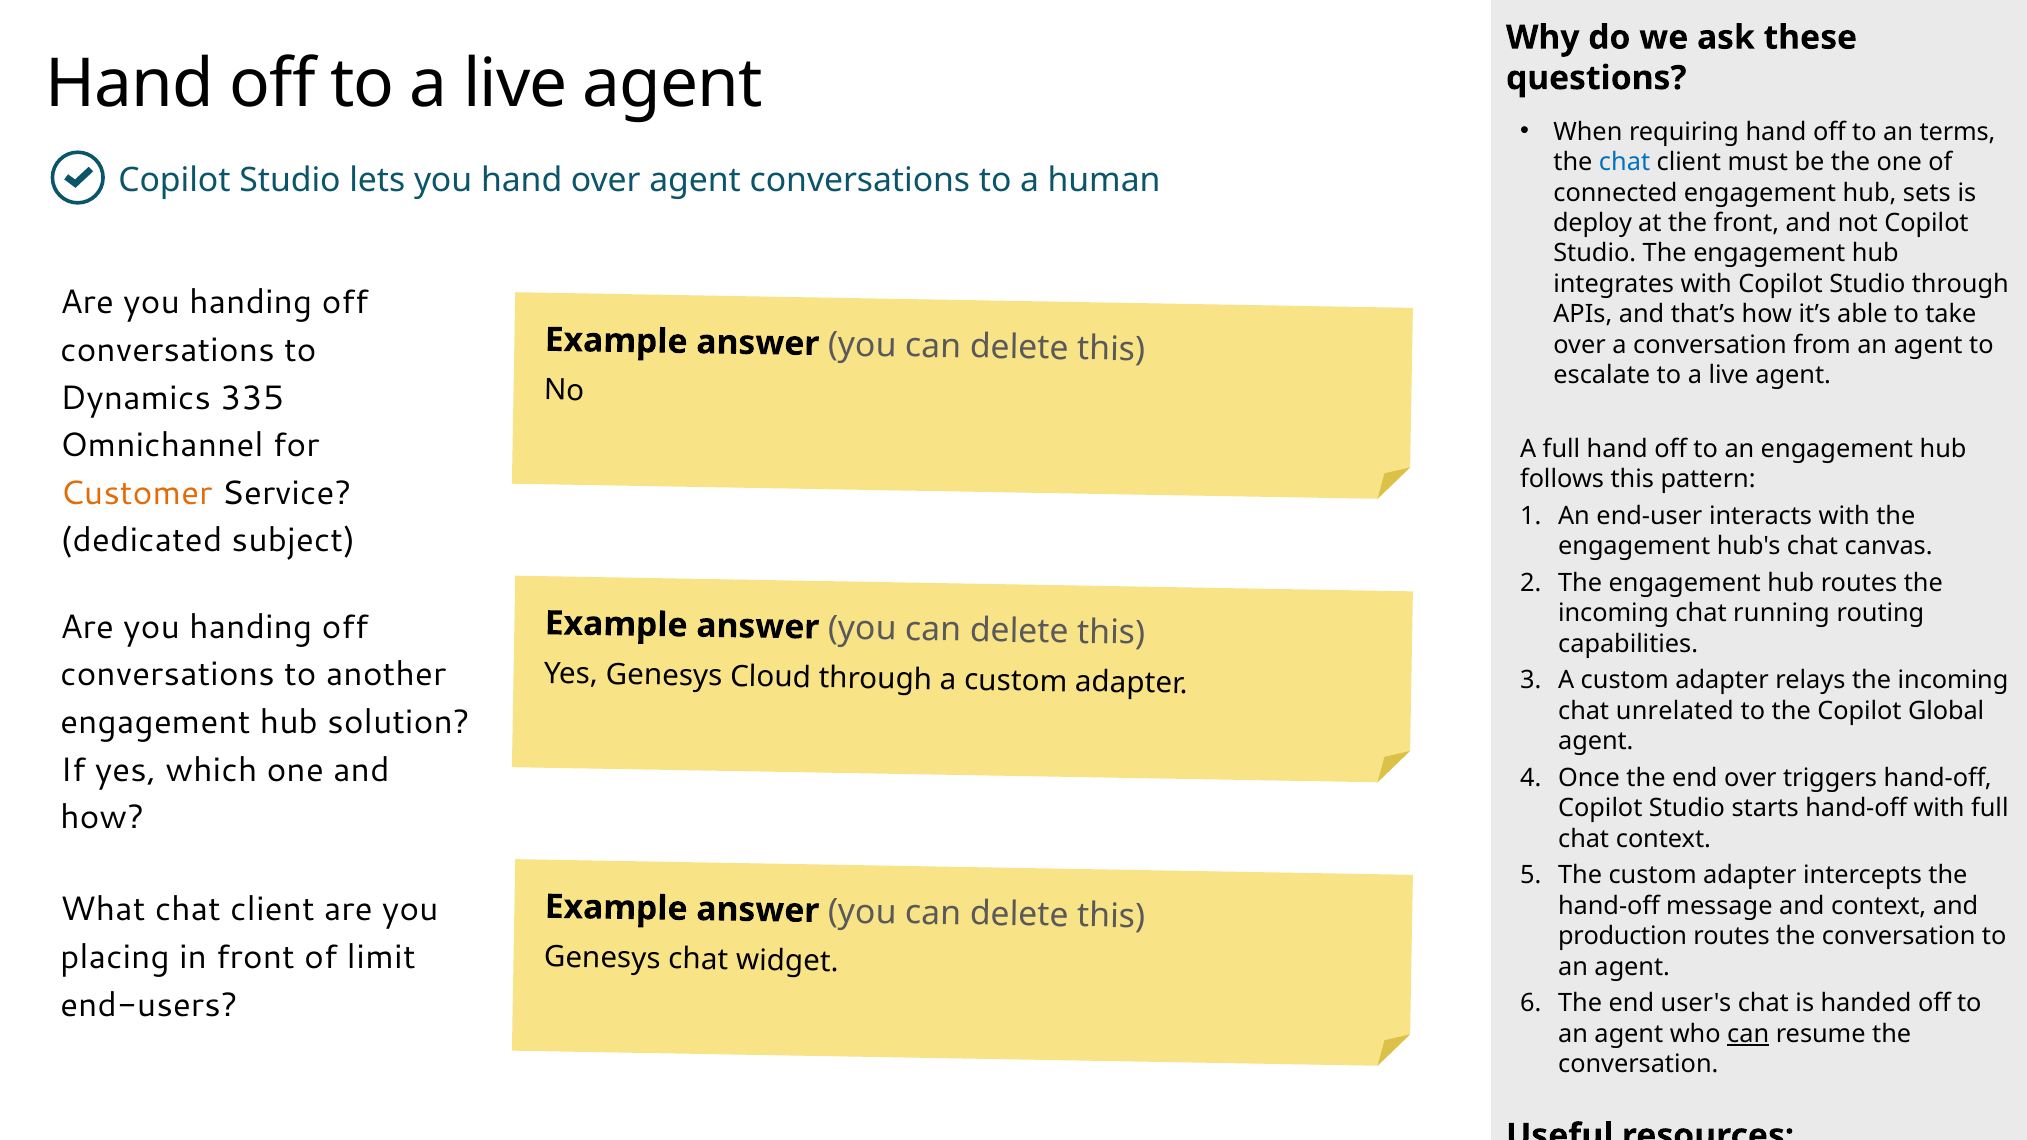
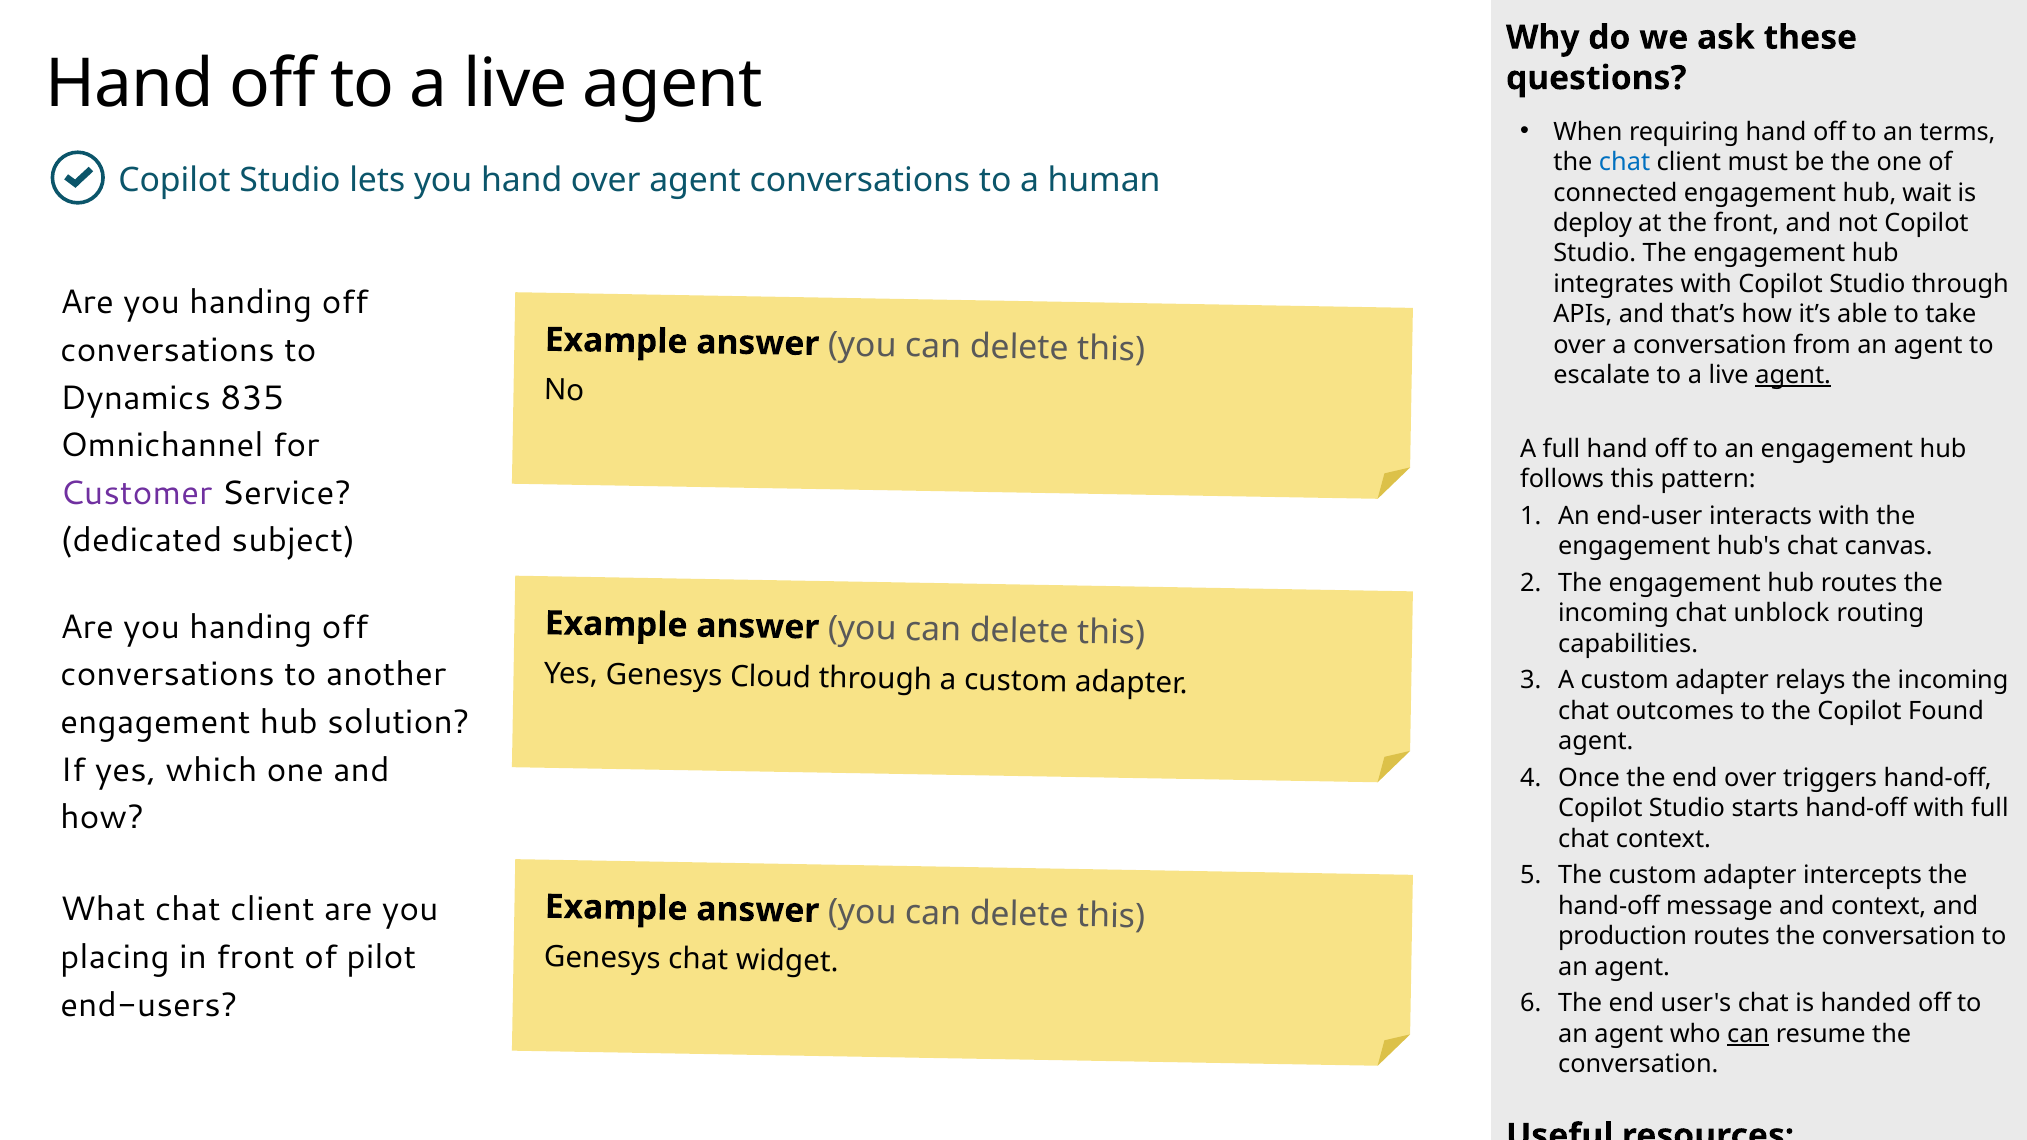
sets: sets -> wait
agent at (1793, 375) underline: none -> present
335: 335 -> 835
Customer at (136, 493) colour: orange -> purple
running: running -> unblock
unrelated: unrelated -> outcomes
Global: Global -> Found
limit: limit -> pilot
